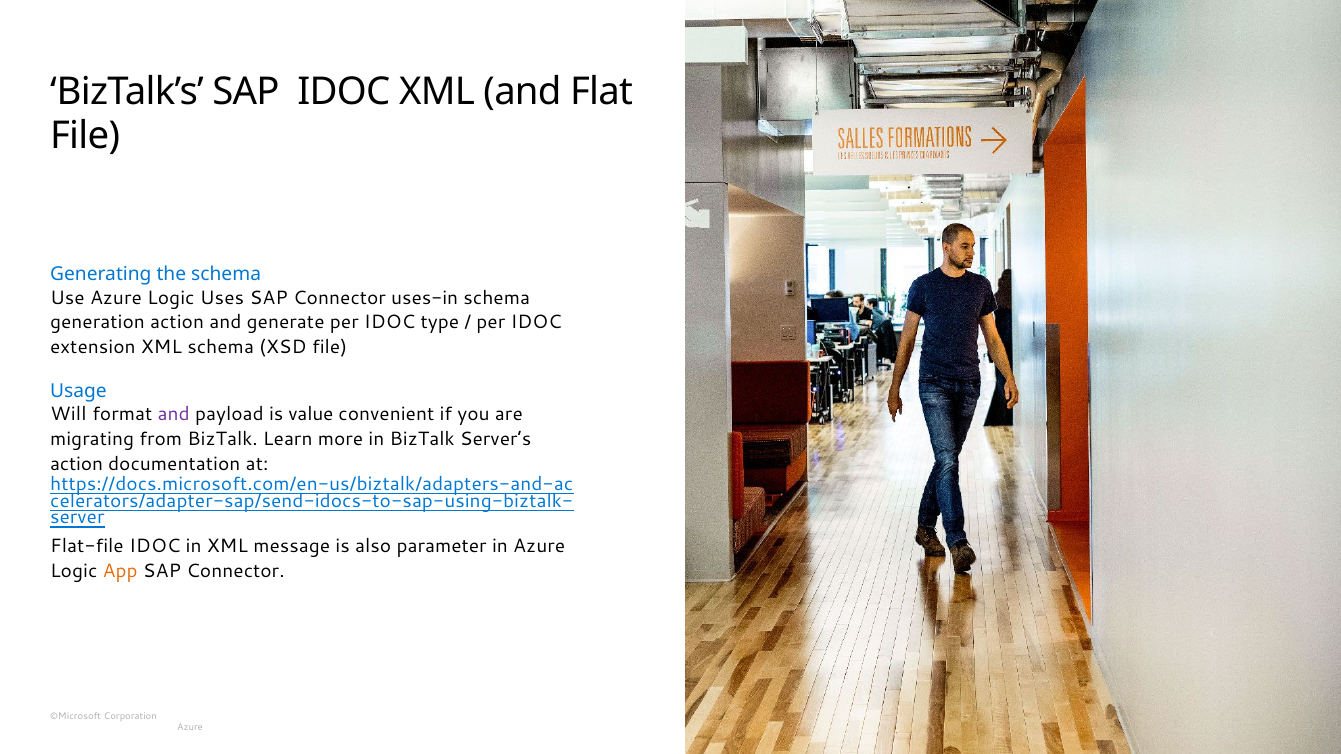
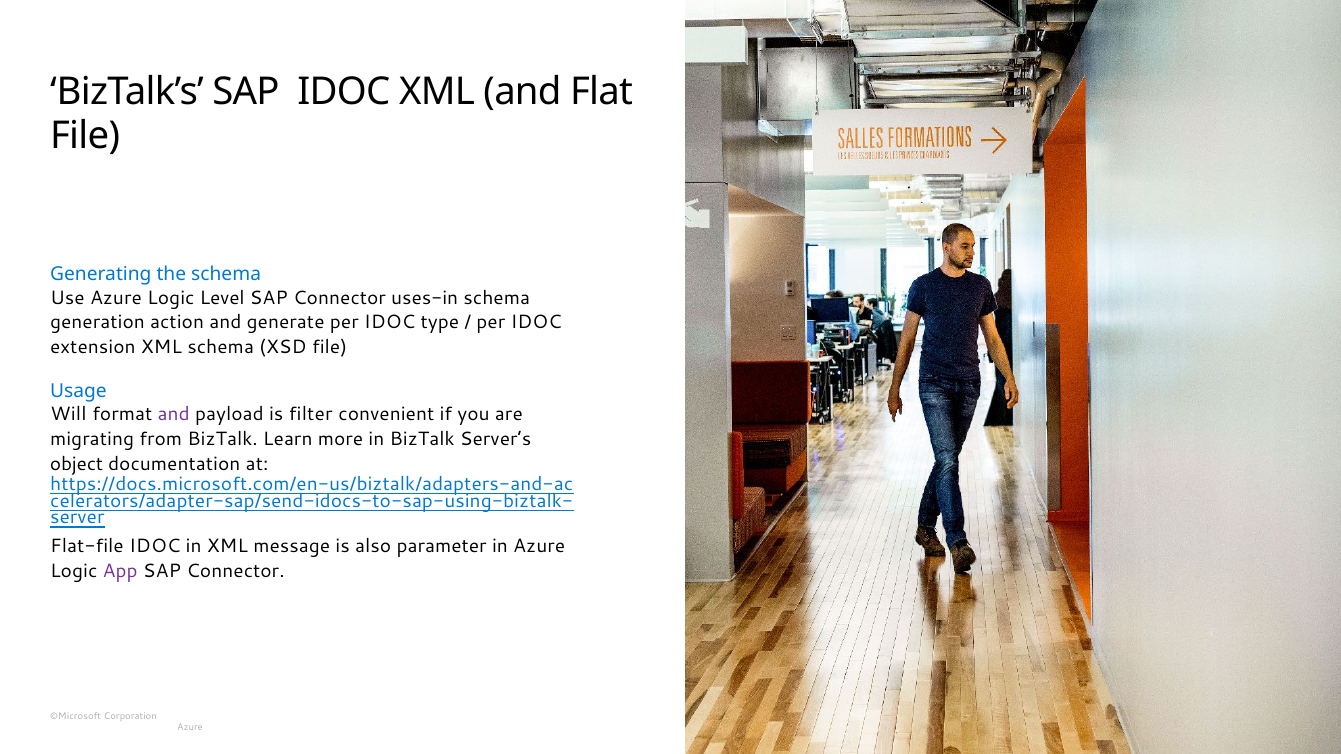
Uses: Uses -> Level
value: value -> filter
action at (77, 464): action -> object
App colour: orange -> purple
